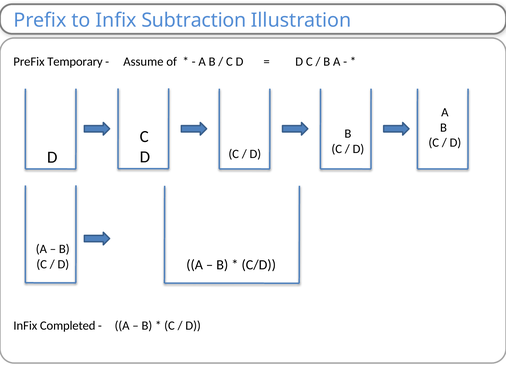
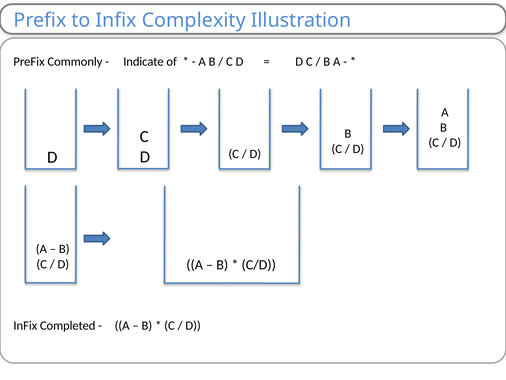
Subtraction: Subtraction -> Complexity
Temporary: Temporary -> Commonly
Assume: Assume -> Indicate
